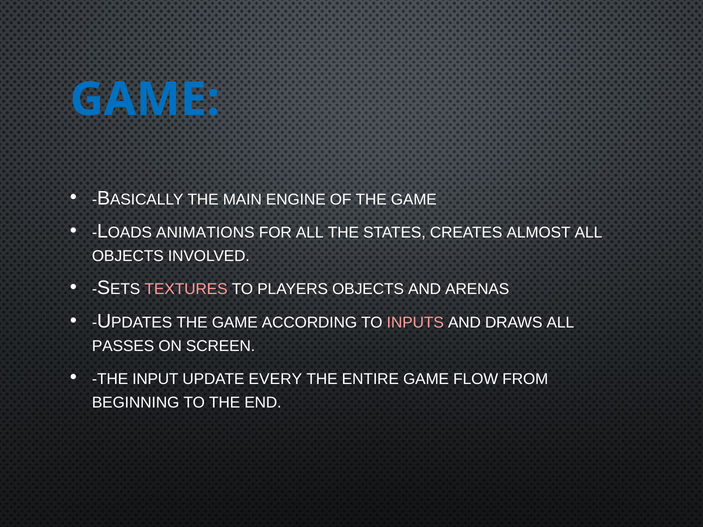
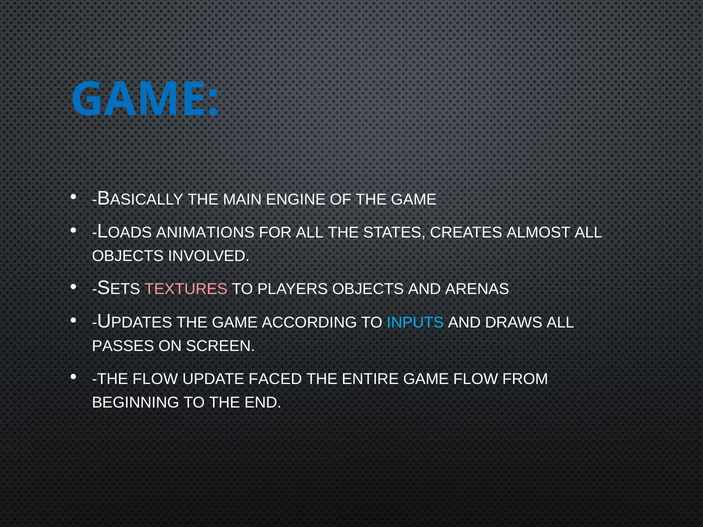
INPUTS colour: pink -> light blue
THE INPUT: INPUT -> FLOW
EVERY: EVERY -> FACED
